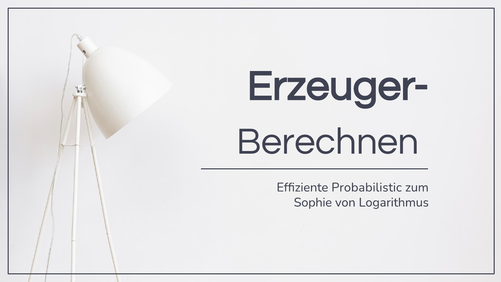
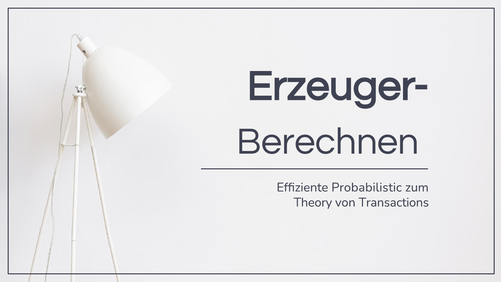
Sophie: Sophie -> Theory
Logarithmus: Logarithmus -> Transactions
